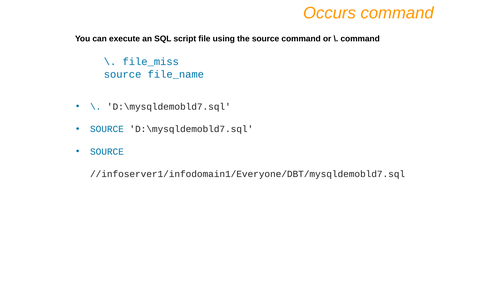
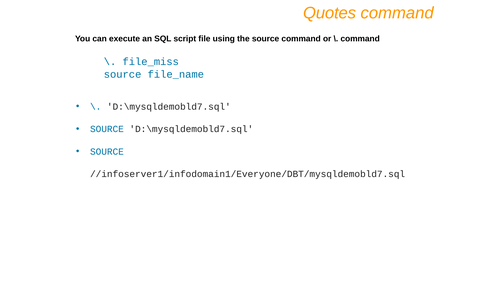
Occurs: Occurs -> Quotes
